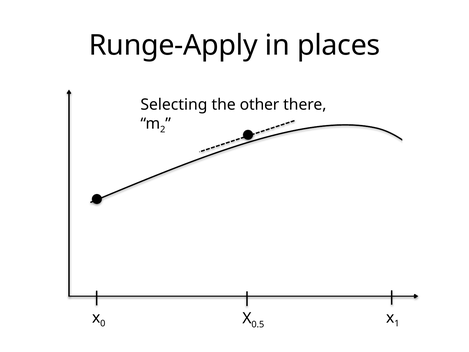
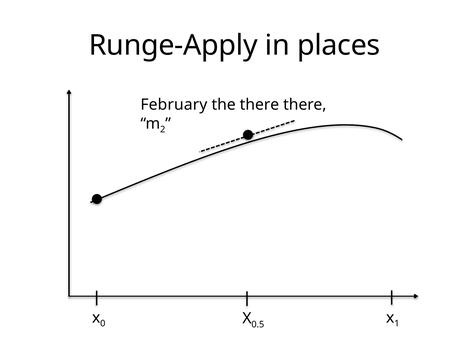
Selecting: Selecting -> February
the other: other -> there
